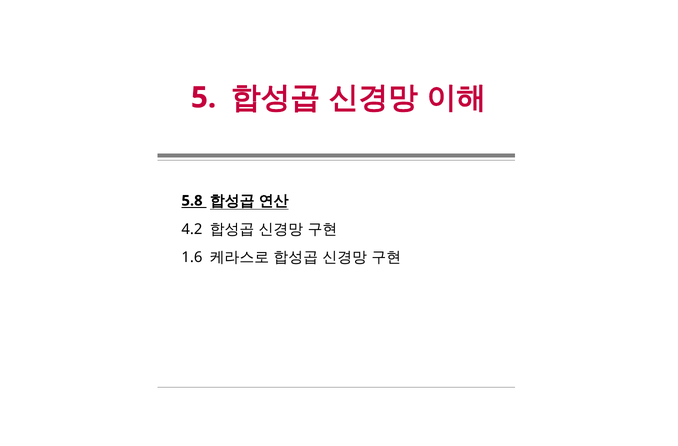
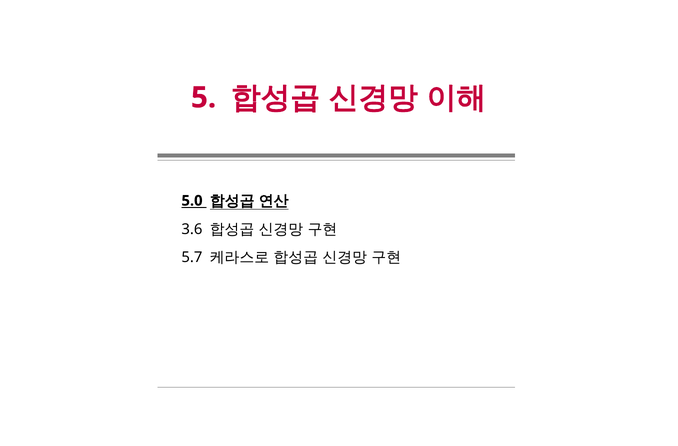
5.8: 5.8 -> 5.0
4.2: 4.2 -> 3.6
1.6: 1.6 -> 5.7
